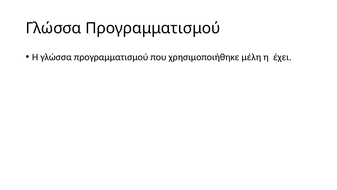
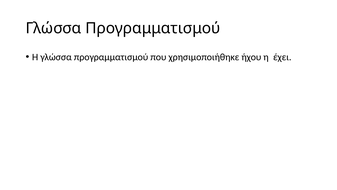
μέλη: μέλη -> ήχου
